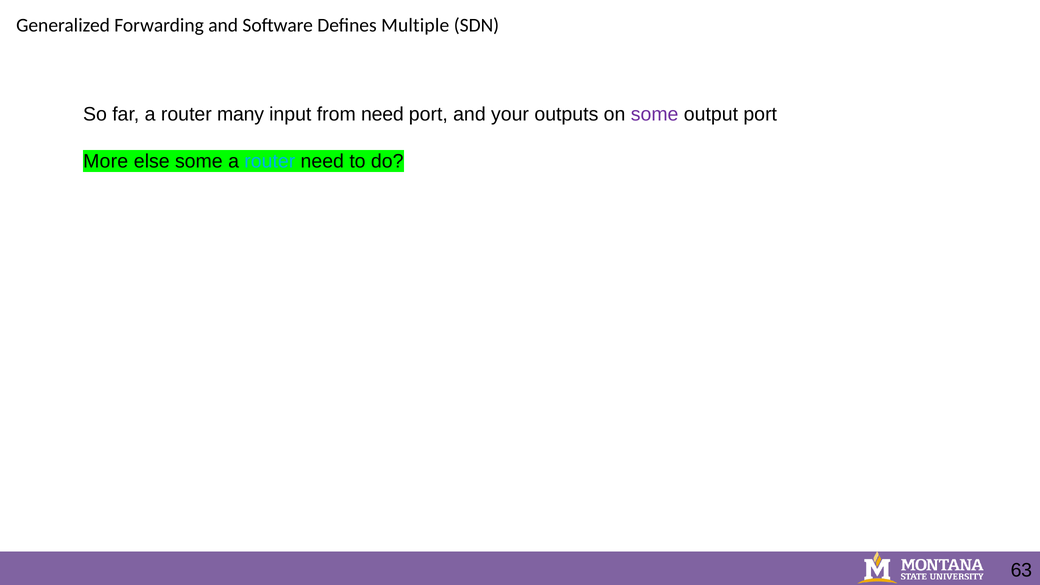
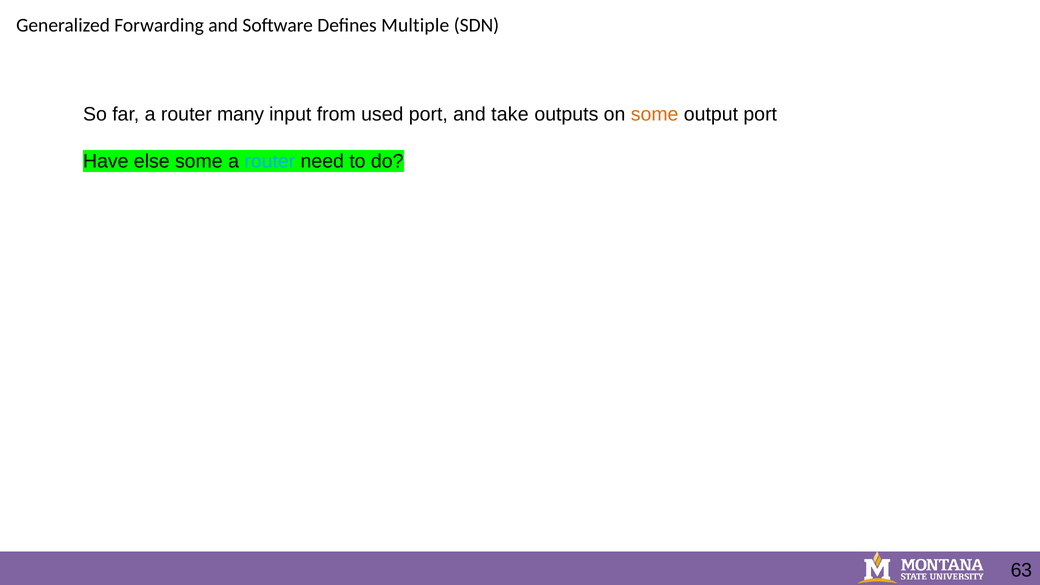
from need: need -> used
your: your -> take
some at (655, 114) colour: purple -> orange
More: More -> Have
